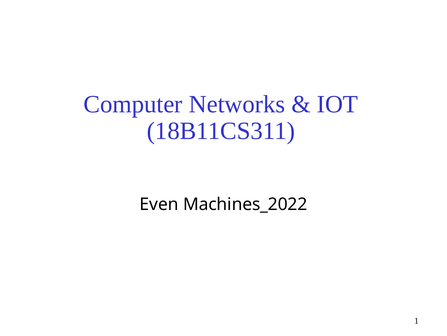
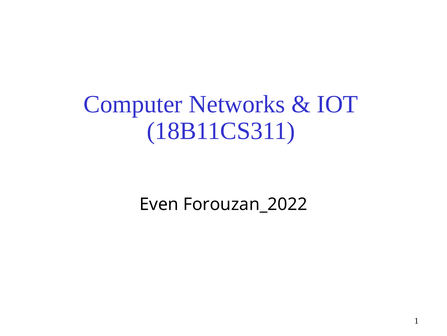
Machines_2022: Machines_2022 -> Forouzan_2022
